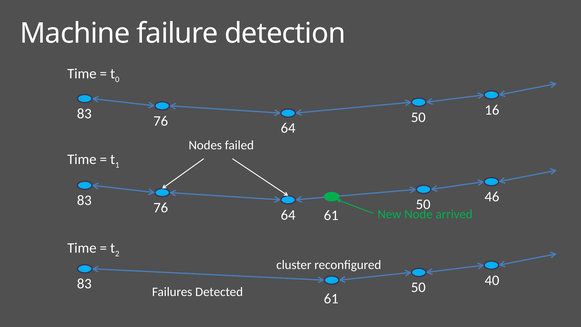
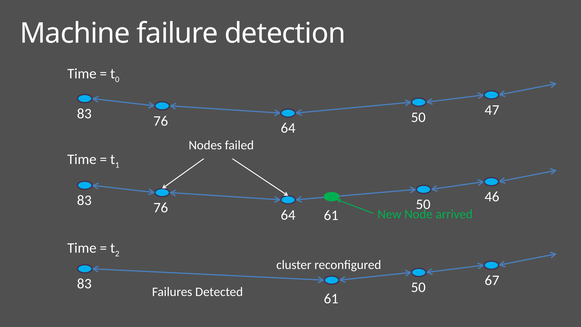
16: 16 -> 47
40: 40 -> 67
